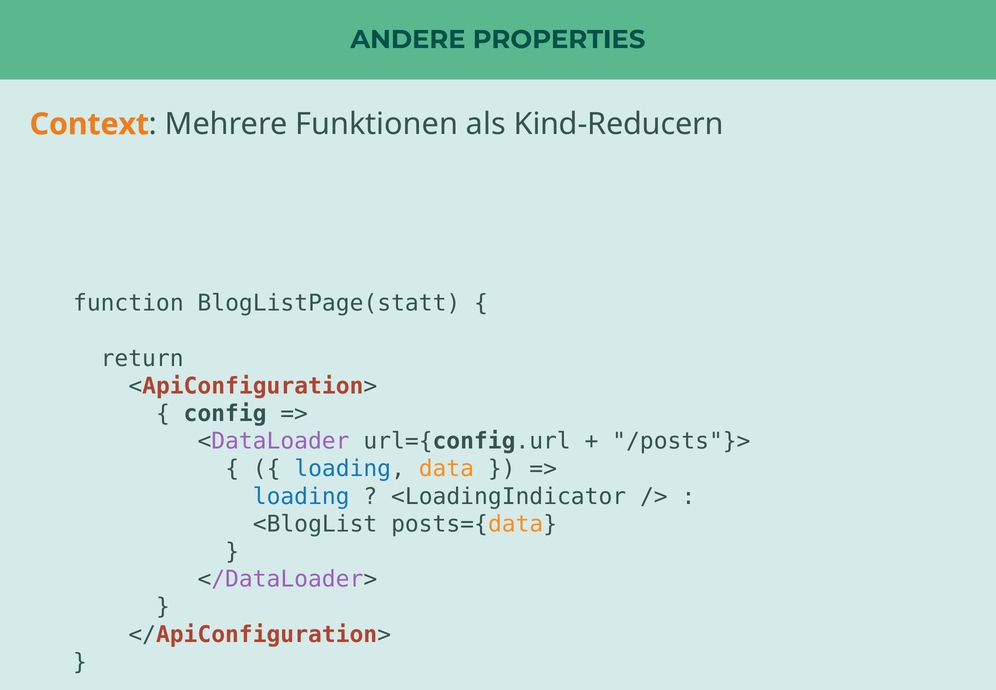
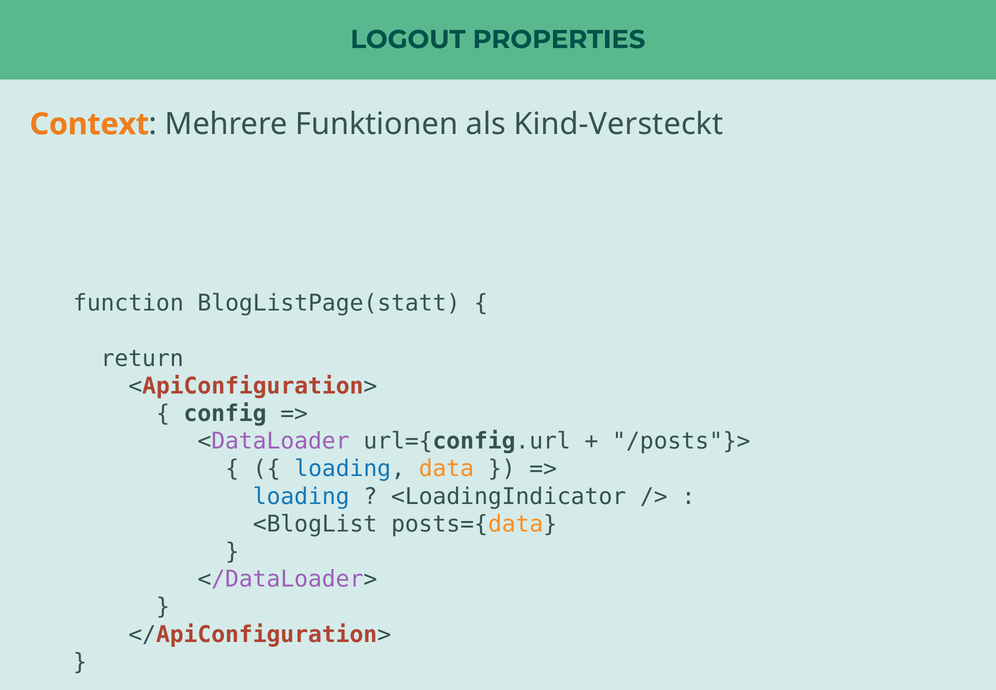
ANDERE: ANDERE -> LOGOUT
Kind-Reducern: Kind-Reducern -> Kind-Versteckt
